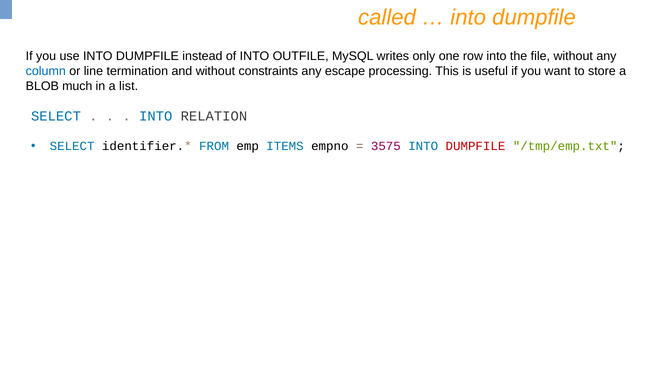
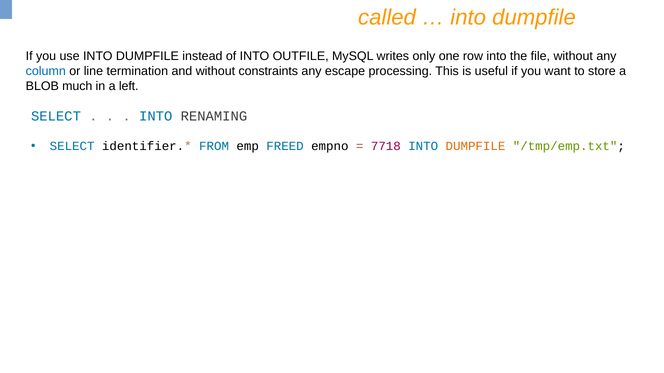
list: list -> left
RELATION: RELATION -> RENAMING
ITEMS: ITEMS -> FREED
3575: 3575 -> 7718
DUMPFILE at (475, 147) colour: red -> orange
